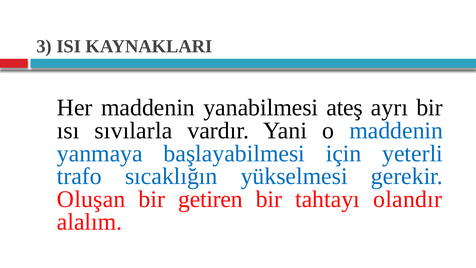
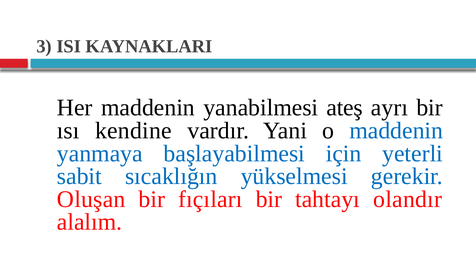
sıvılarla: sıvılarla -> kendine
trafo: trafo -> sabit
getiren: getiren -> fıçıları
